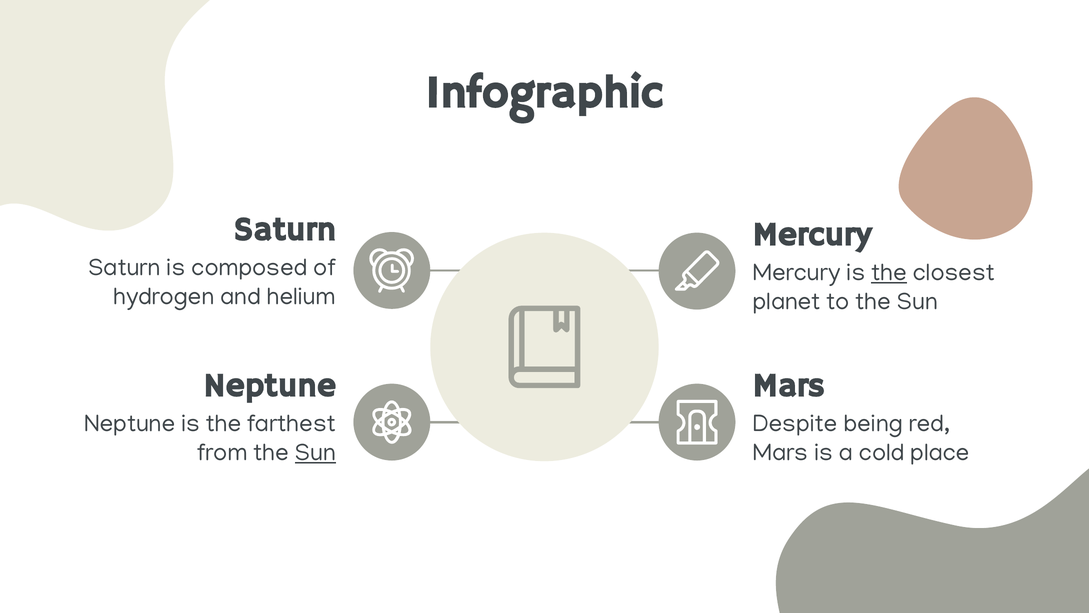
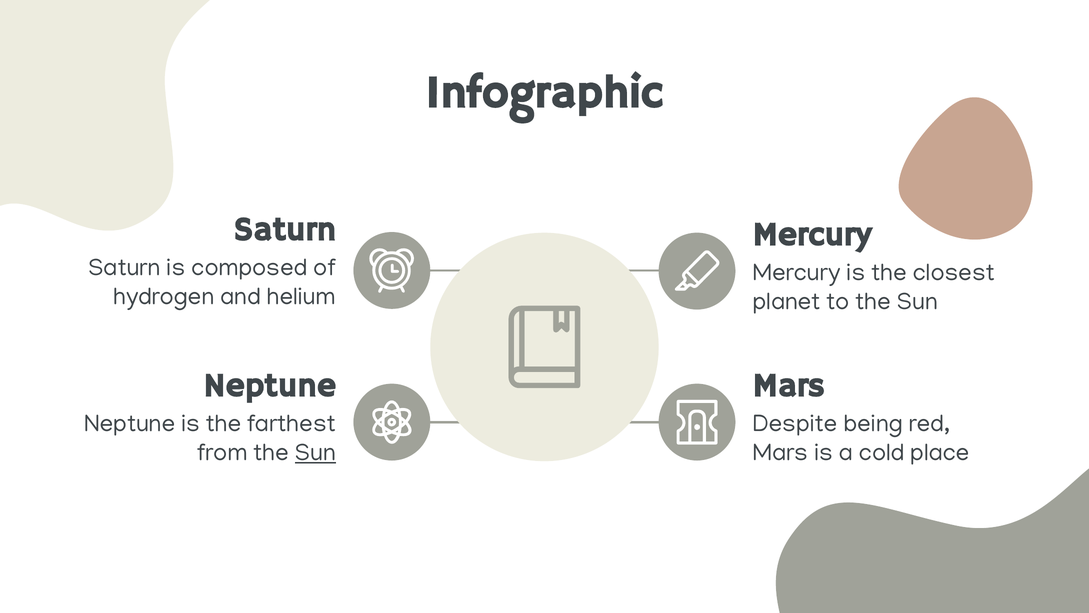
the at (889, 272) underline: present -> none
